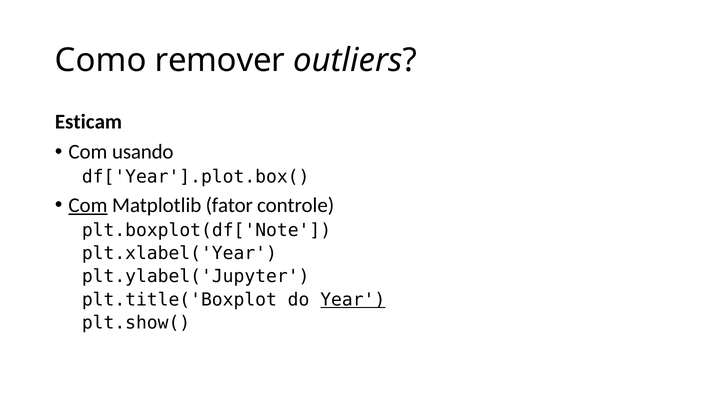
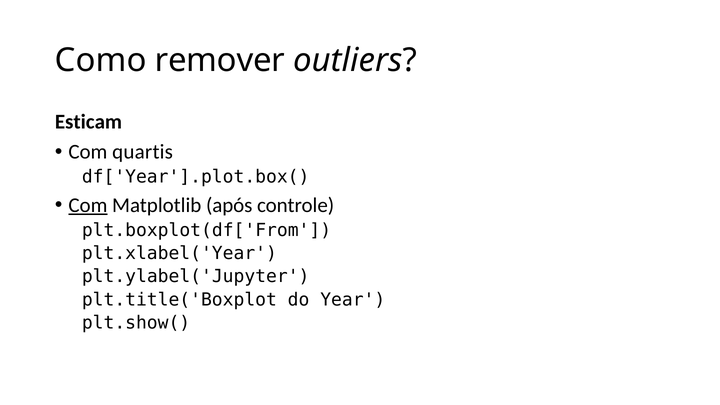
usando: usando -> quartis
fator: fator -> após
plt.boxplot(df['Note: plt.boxplot(df['Note -> plt.boxplot(df['From
Year underline: present -> none
